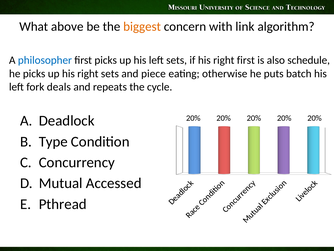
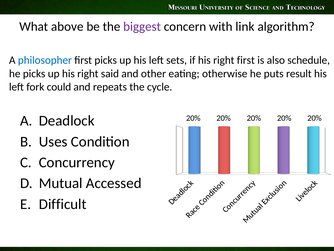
biggest colour: orange -> purple
right sets: sets -> said
piece: piece -> other
batch: batch -> result
deals: deals -> could
Type: Type -> Uses
Pthread: Pthread -> Difficult
